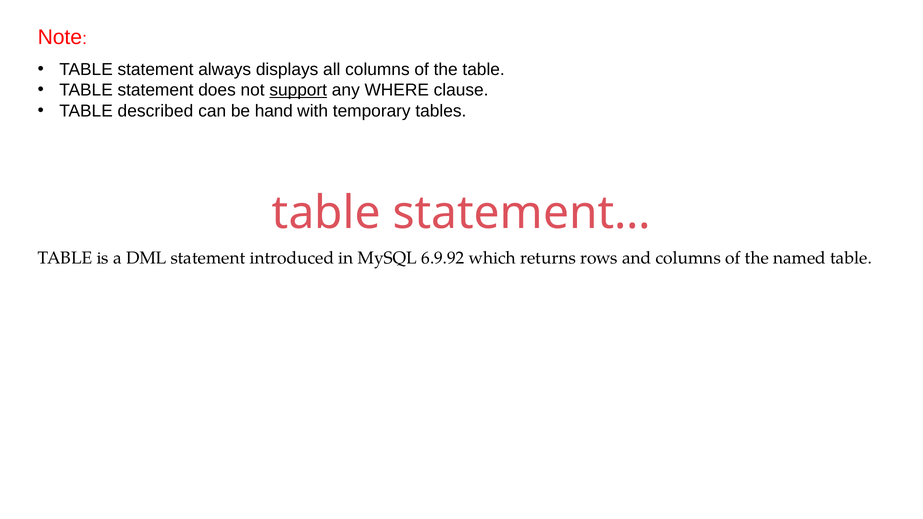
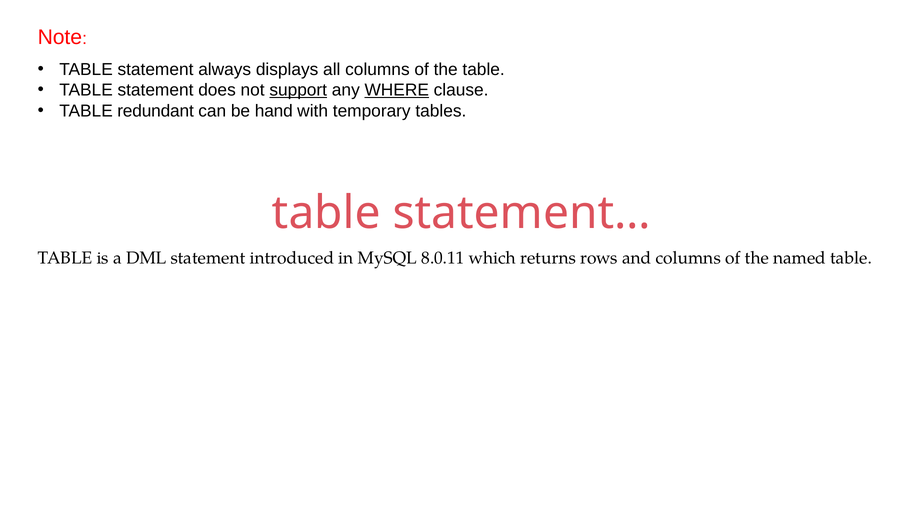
WHERE underline: none -> present
described: described -> redundant
6.9.92: 6.9.92 -> 8.0.11
